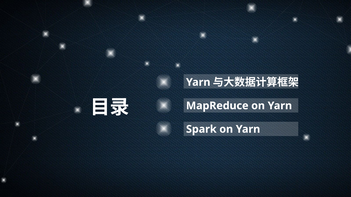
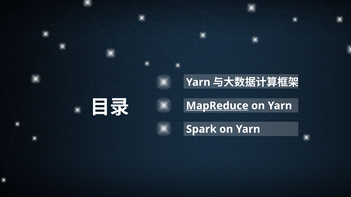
MapReduce underline: none -> present
